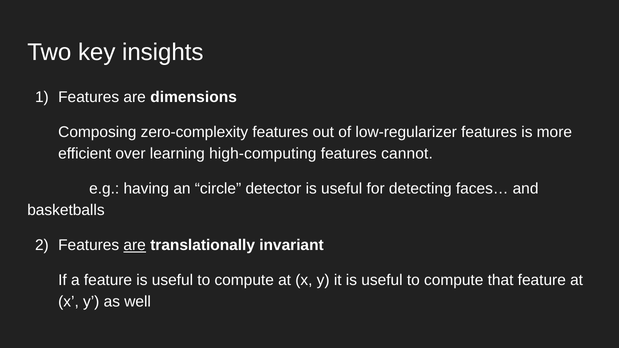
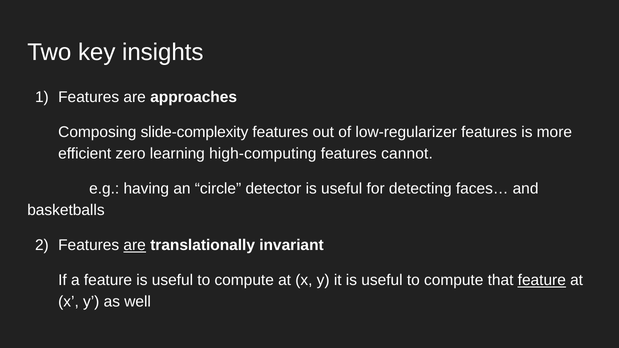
dimensions: dimensions -> approaches
zero-complexity: zero-complexity -> slide-complexity
over: over -> zero
feature at (542, 280) underline: none -> present
